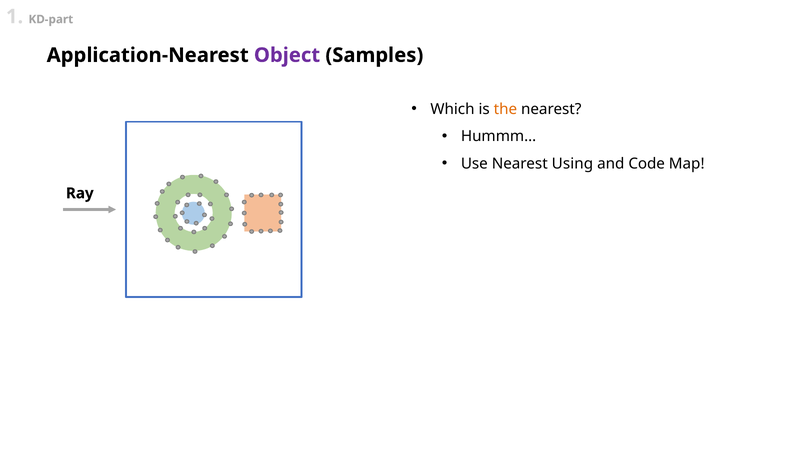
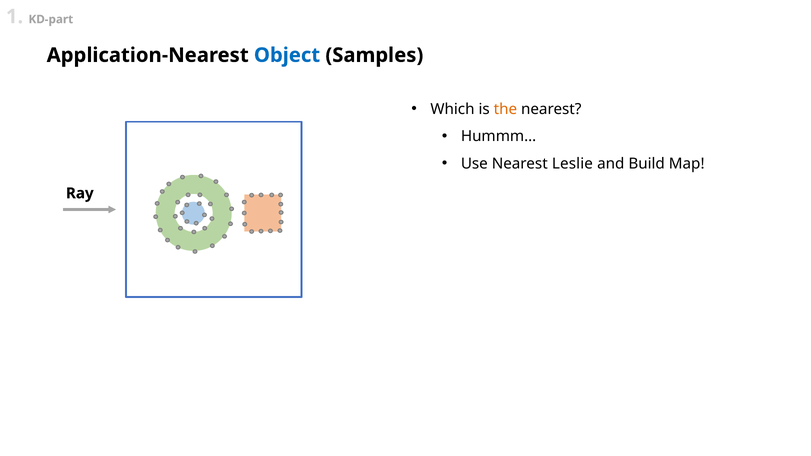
Object colour: purple -> blue
Using: Using -> Leslie
Code: Code -> Build
